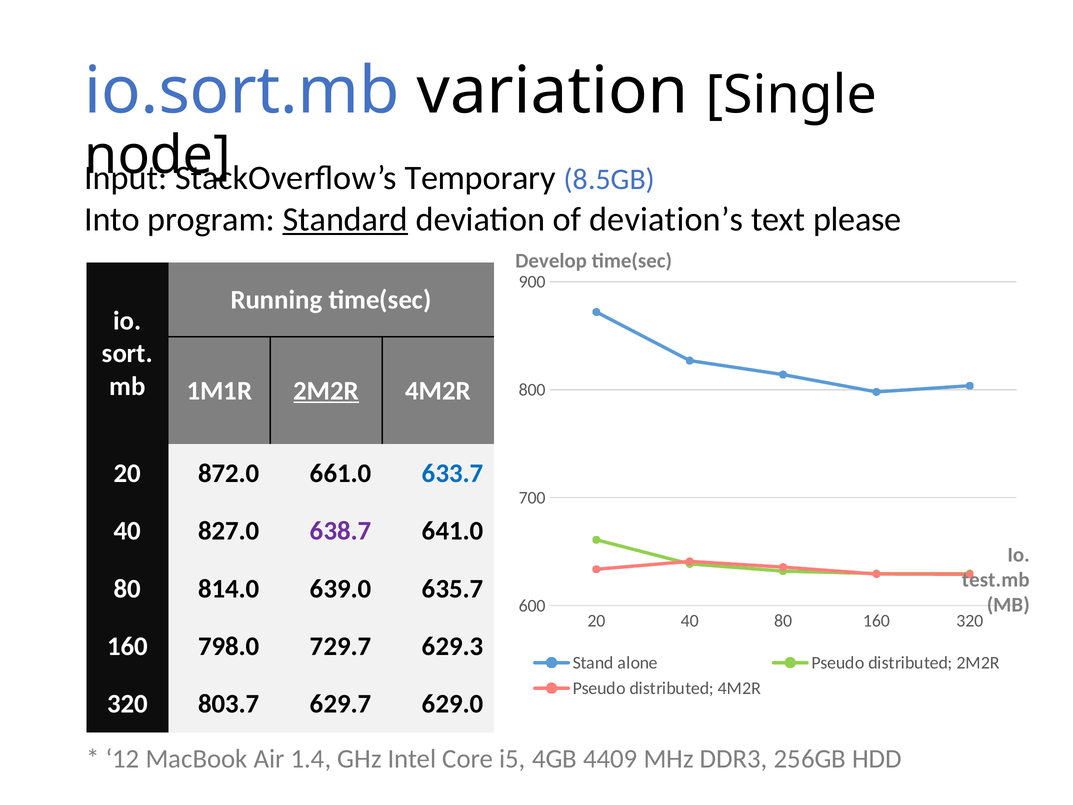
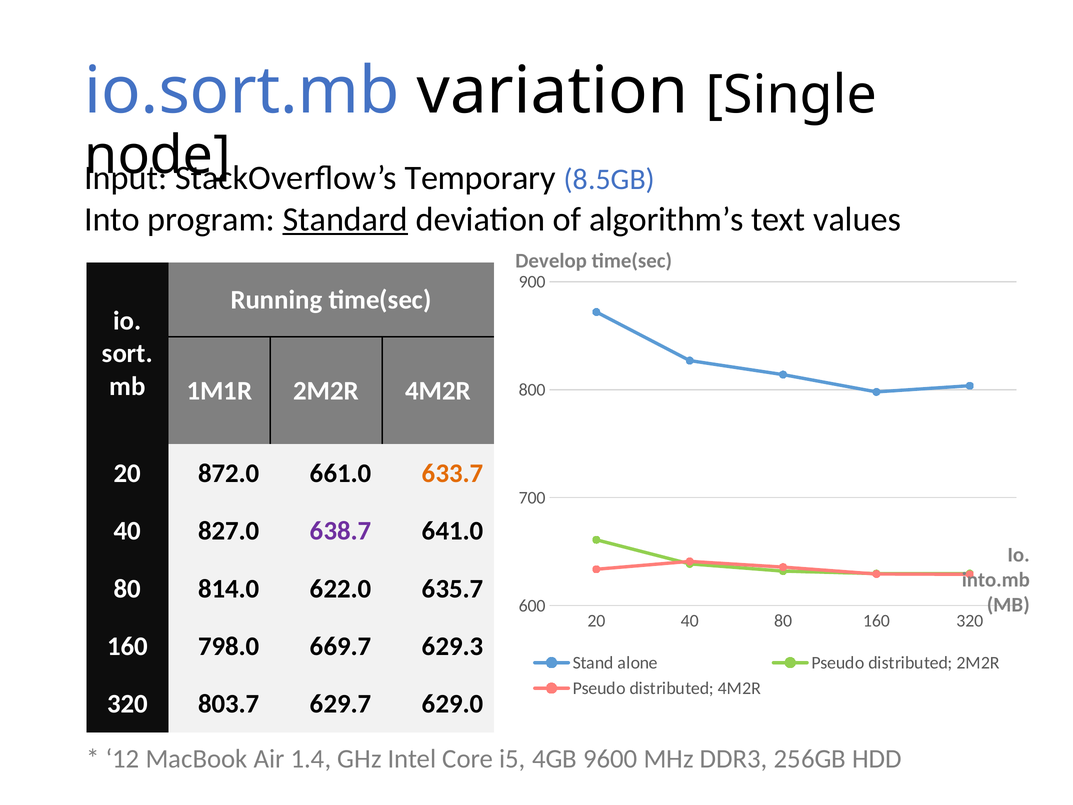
deviation’s: deviation’s -> algorithm’s
please: please -> values
2M2R at (326, 391) underline: present -> none
633.7 colour: blue -> orange
test.mb: test.mb -> into.mb
639.0: 639.0 -> 622.0
729.7: 729.7 -> 669.7
4409: 4409 -> 9600
